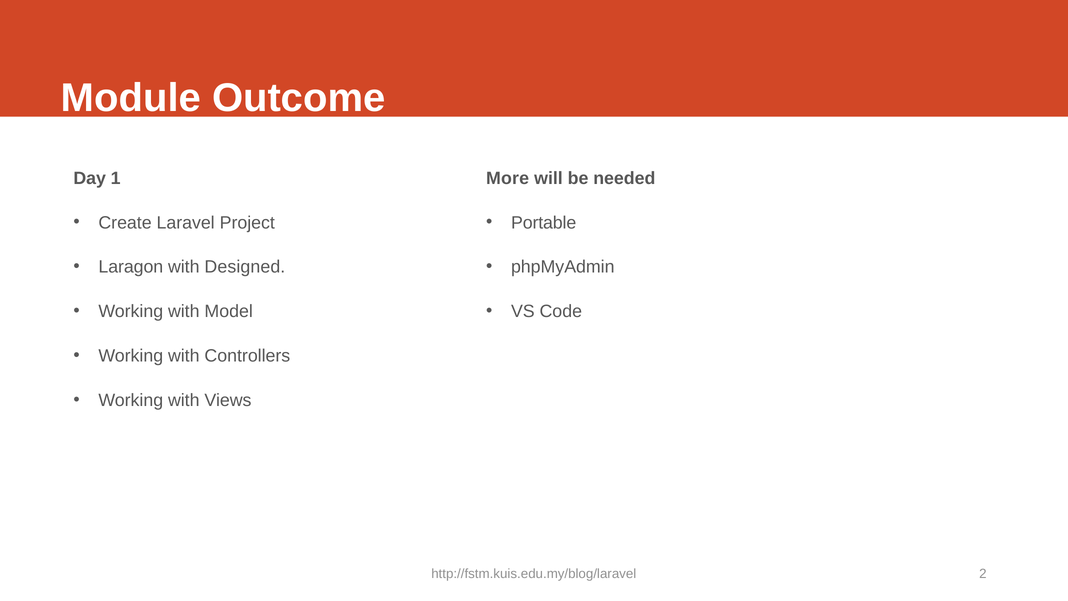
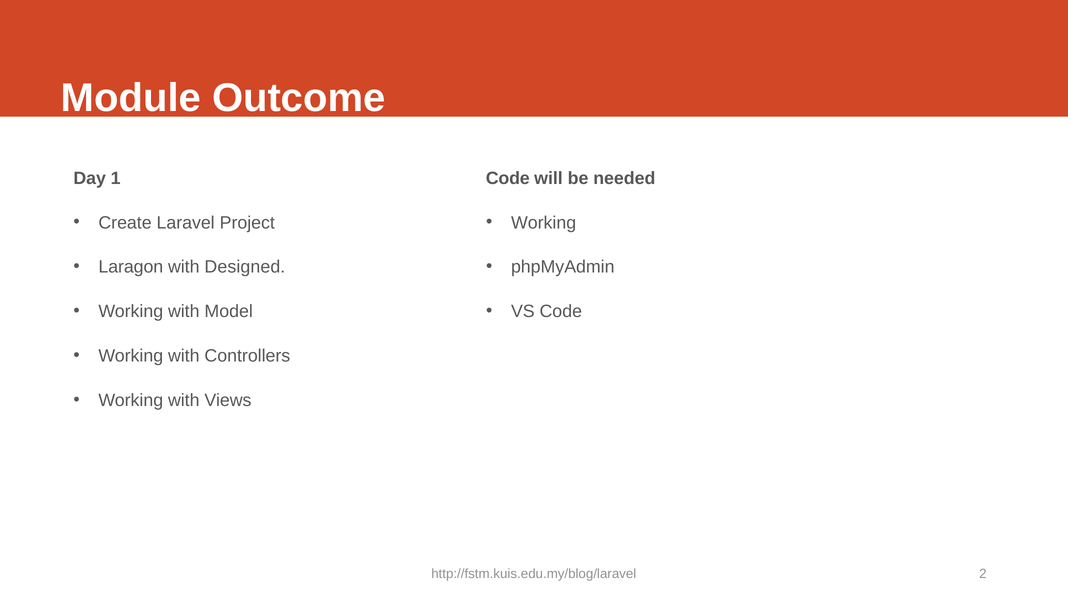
More at (508, 178): More -> Code
Portable at (544, 223): Portable -> Working
